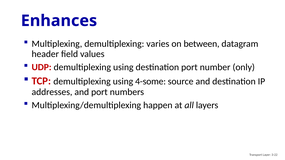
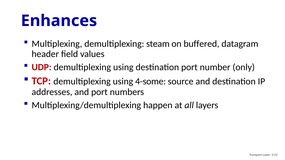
varies: varies -> steam
between: between -> buffered
